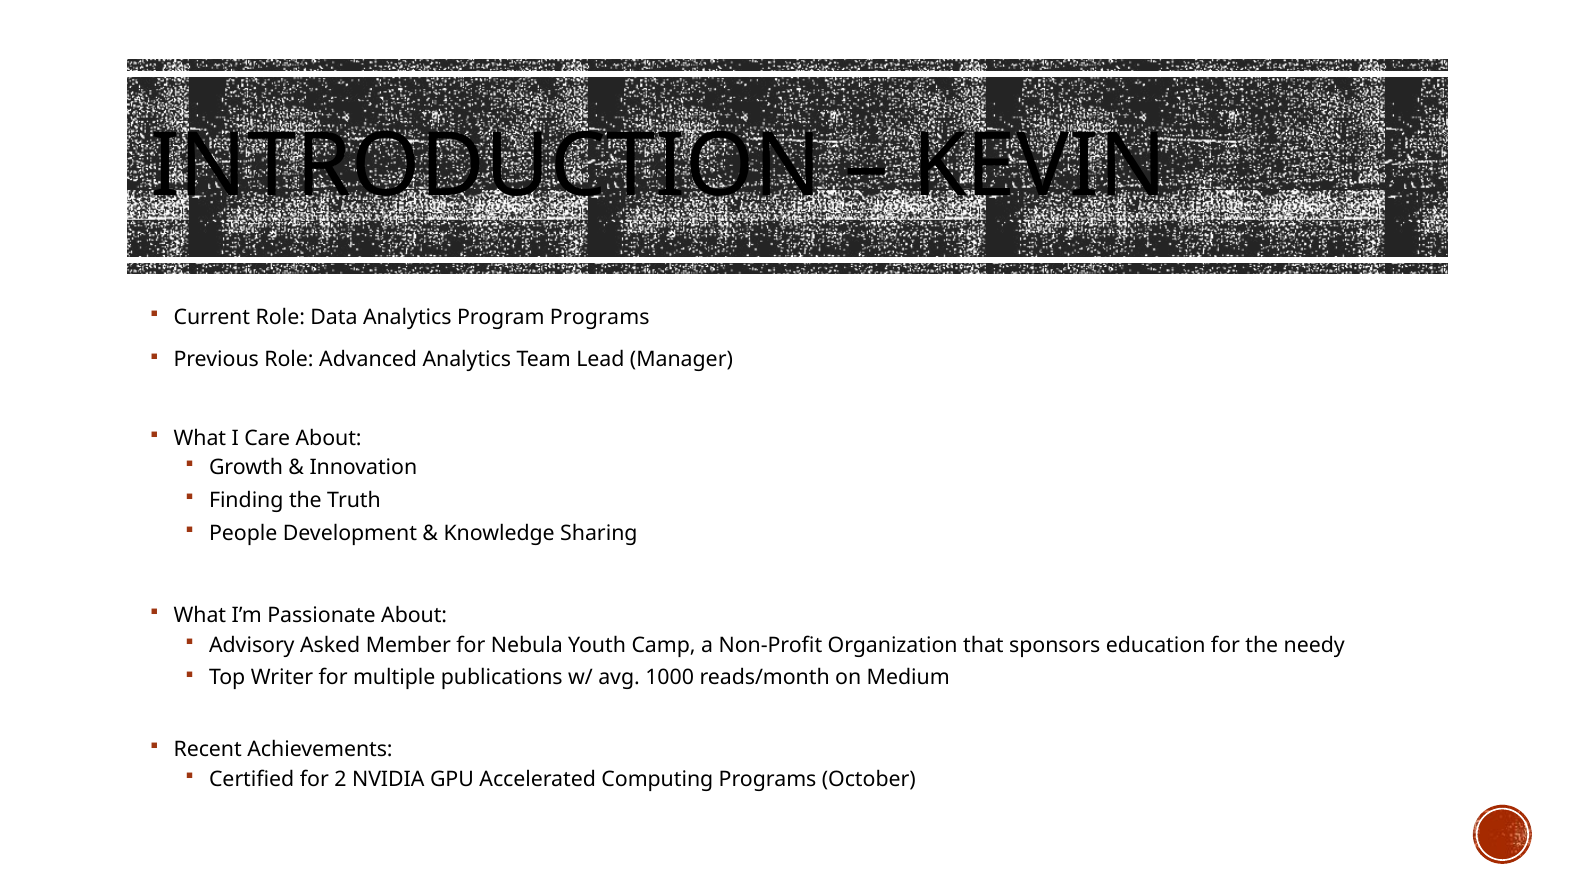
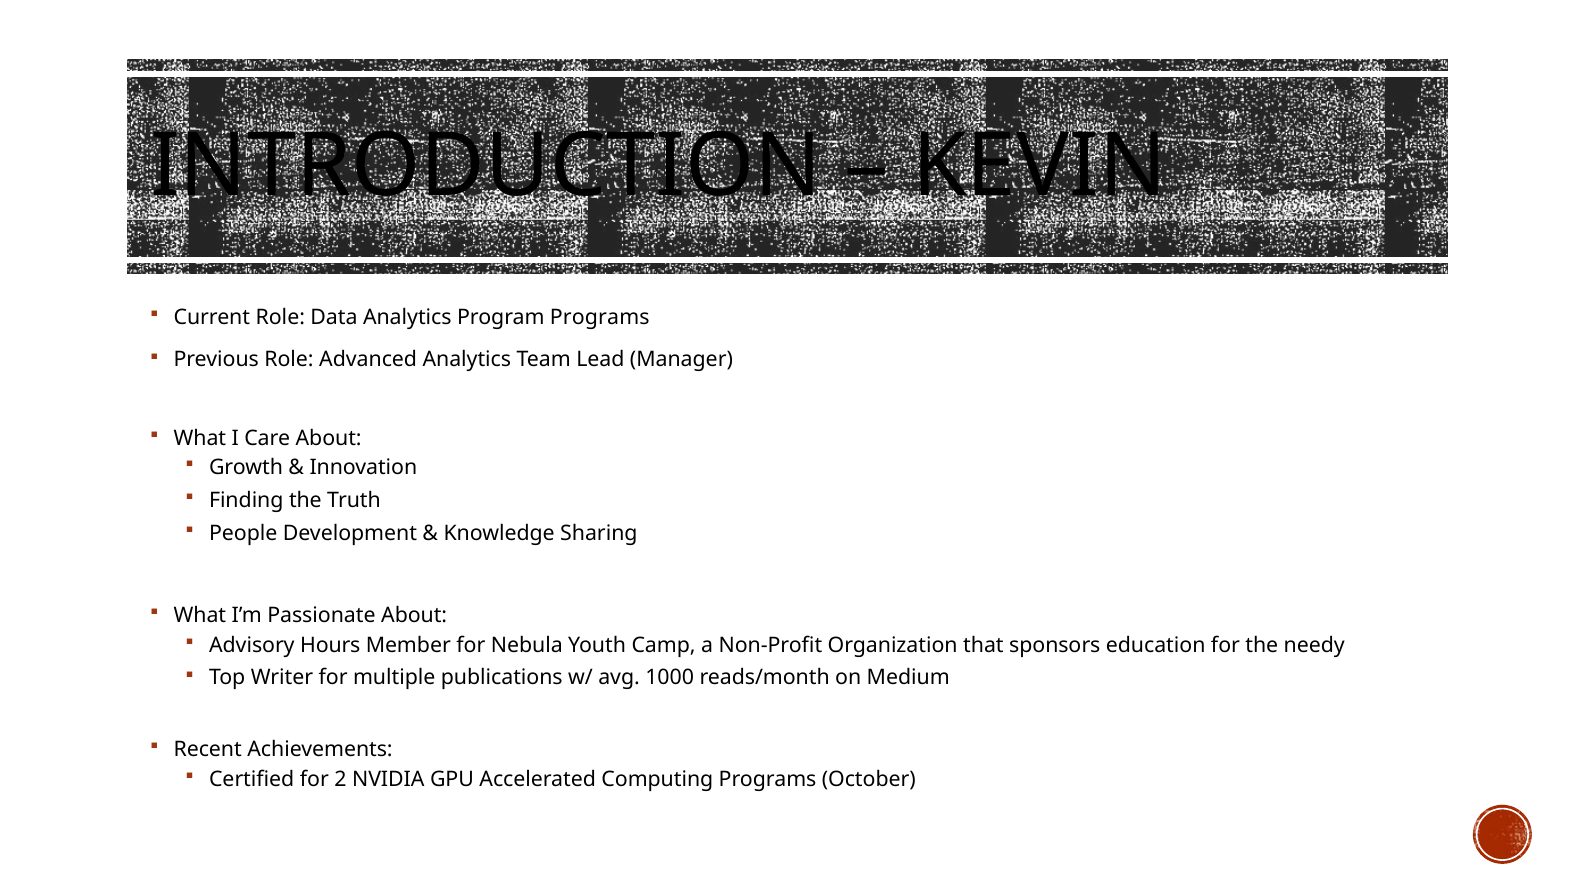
Asked: Asked -> Hours
